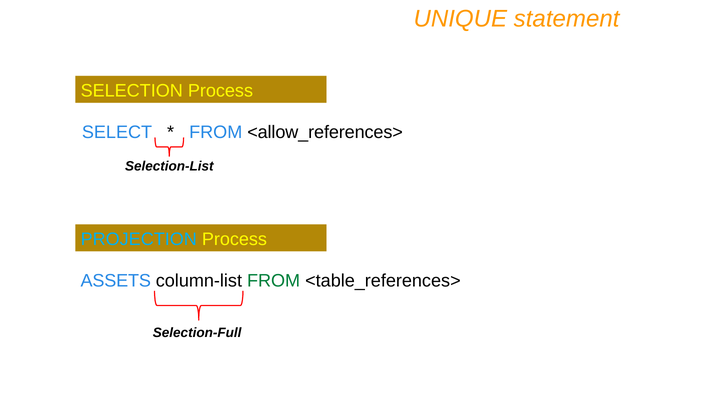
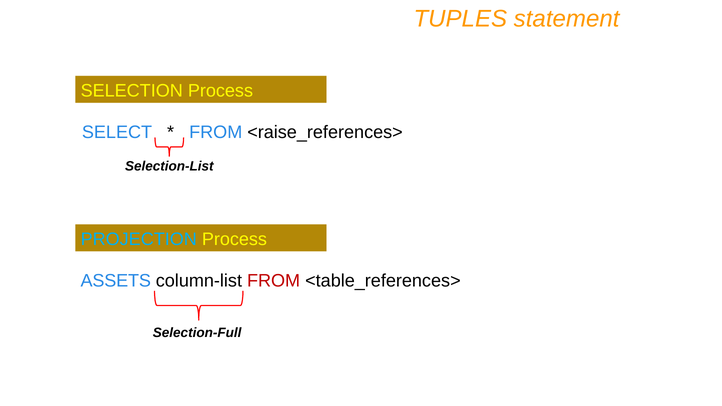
UNIQUE: UNIQUE -> TUPLES
<allow_references>: <allow_references> -> <raise_references>
FROM at (274, 281) colour: green -> red
